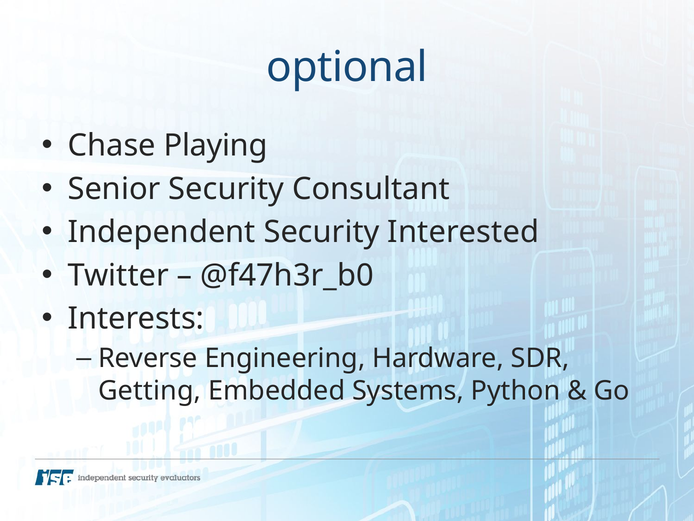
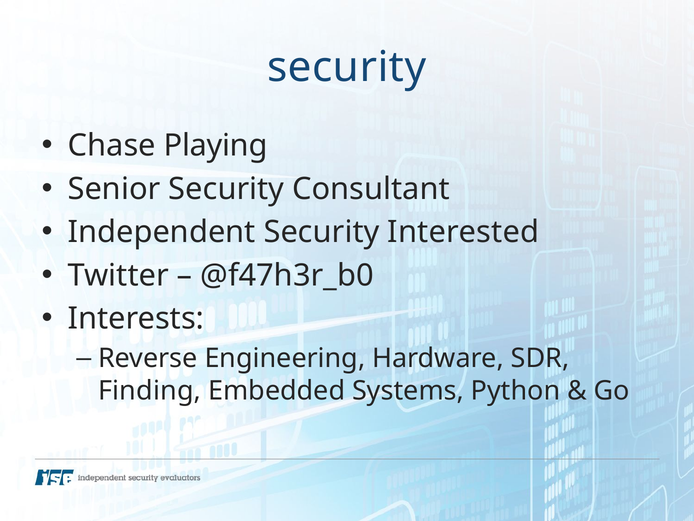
optional at (347, 67): optional -> security
Getting: Getting -> Finding
